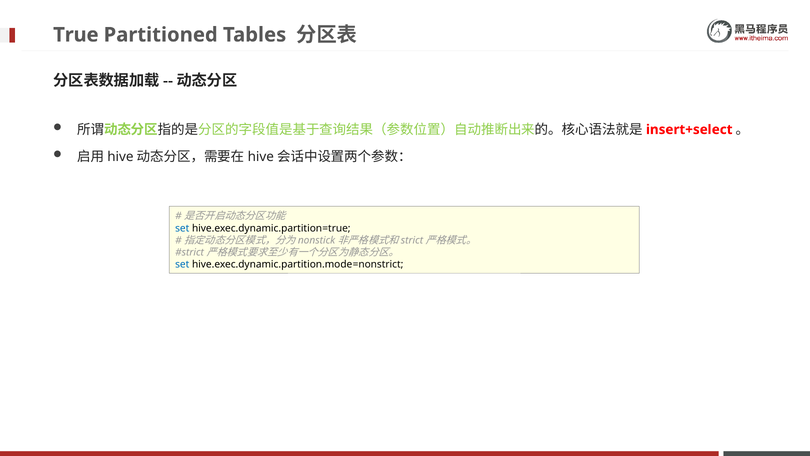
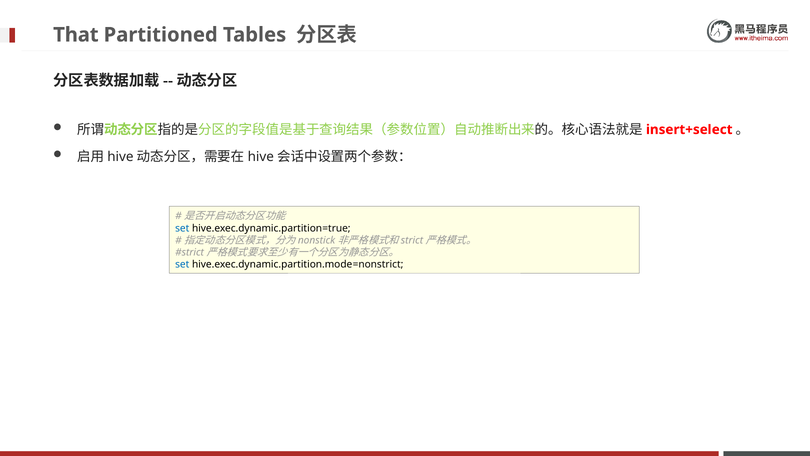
True: True -> That
